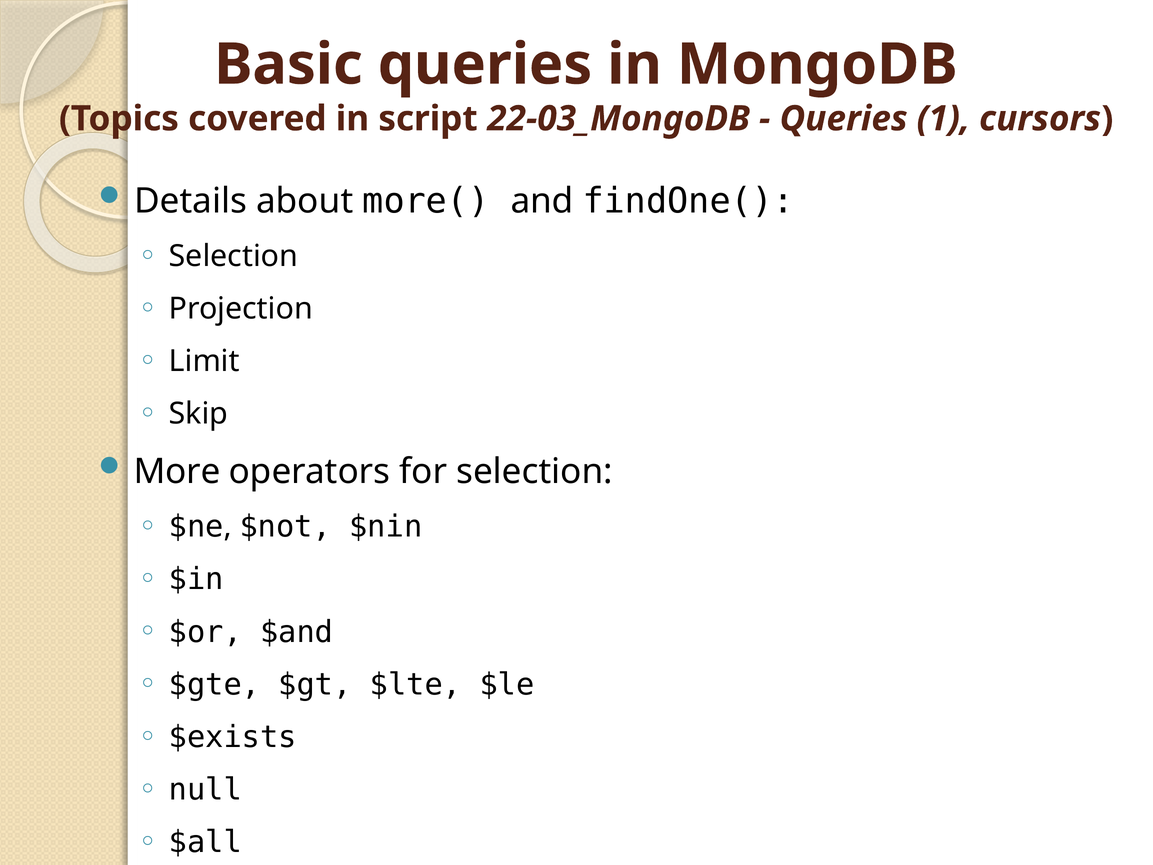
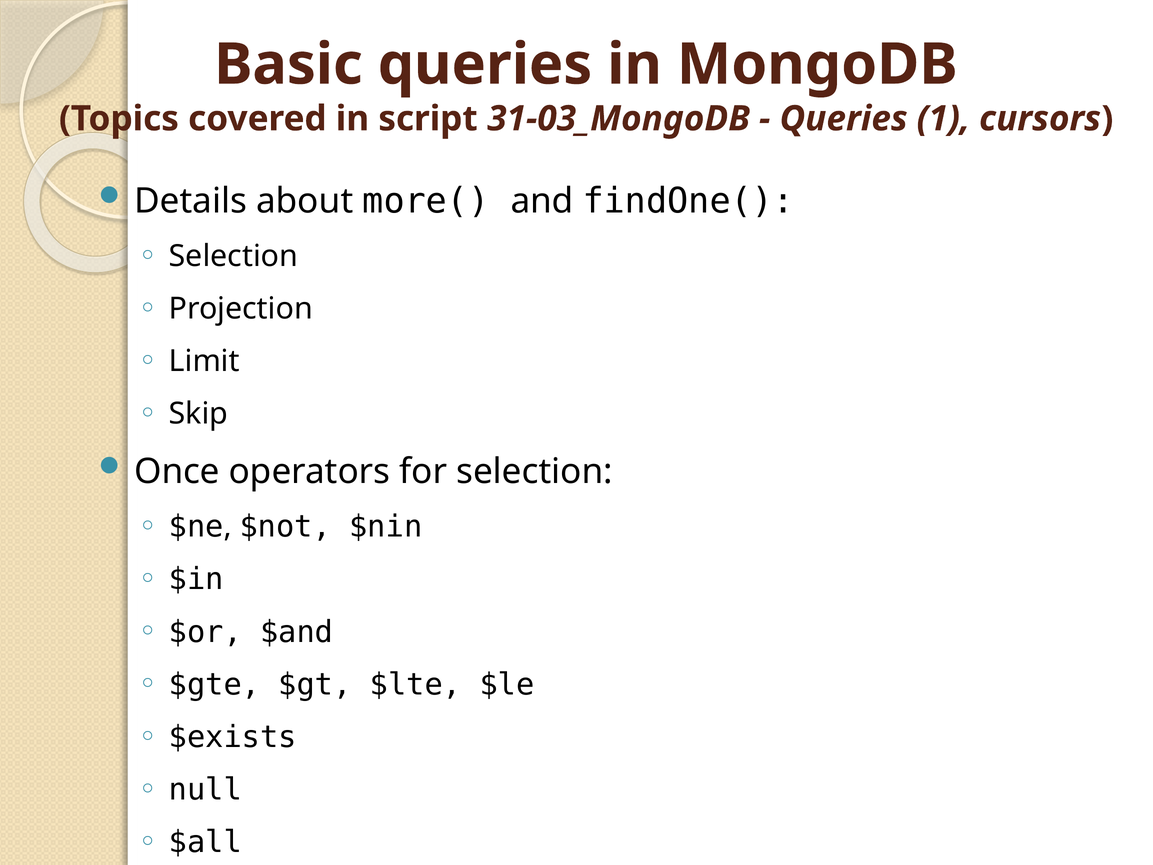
22-03_MongoDB: 22-03_MongoDB -> 31-03_MongoDB
More: More -> Once
